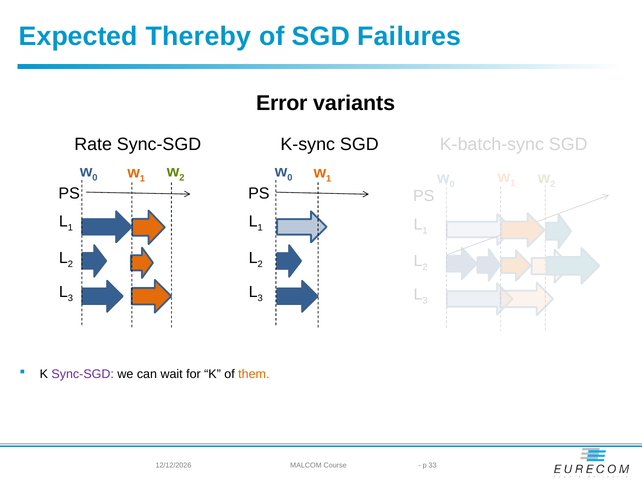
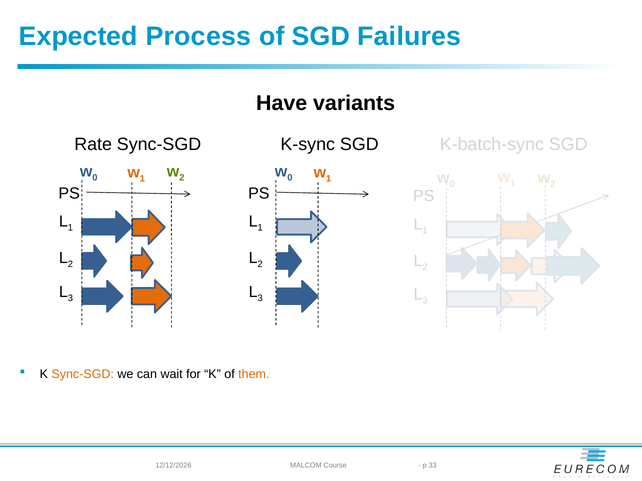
Thereby: Thereby -> Process
Error: Error -> Have
Sync-SGD at (83, 375) colour: purple -> orange
